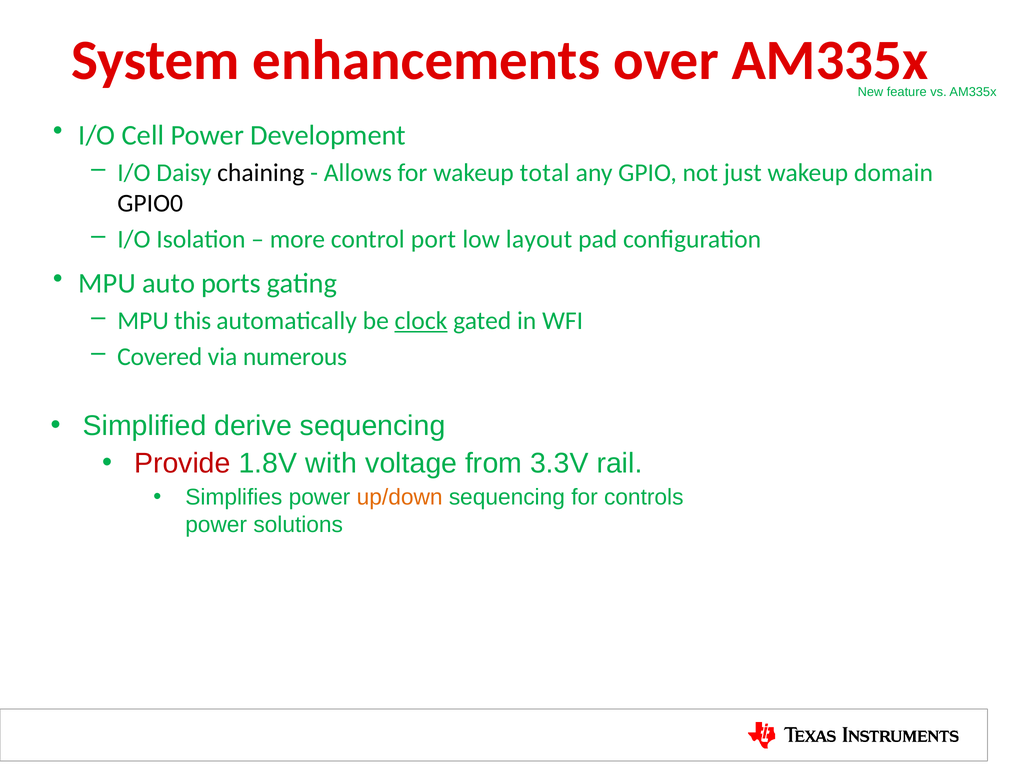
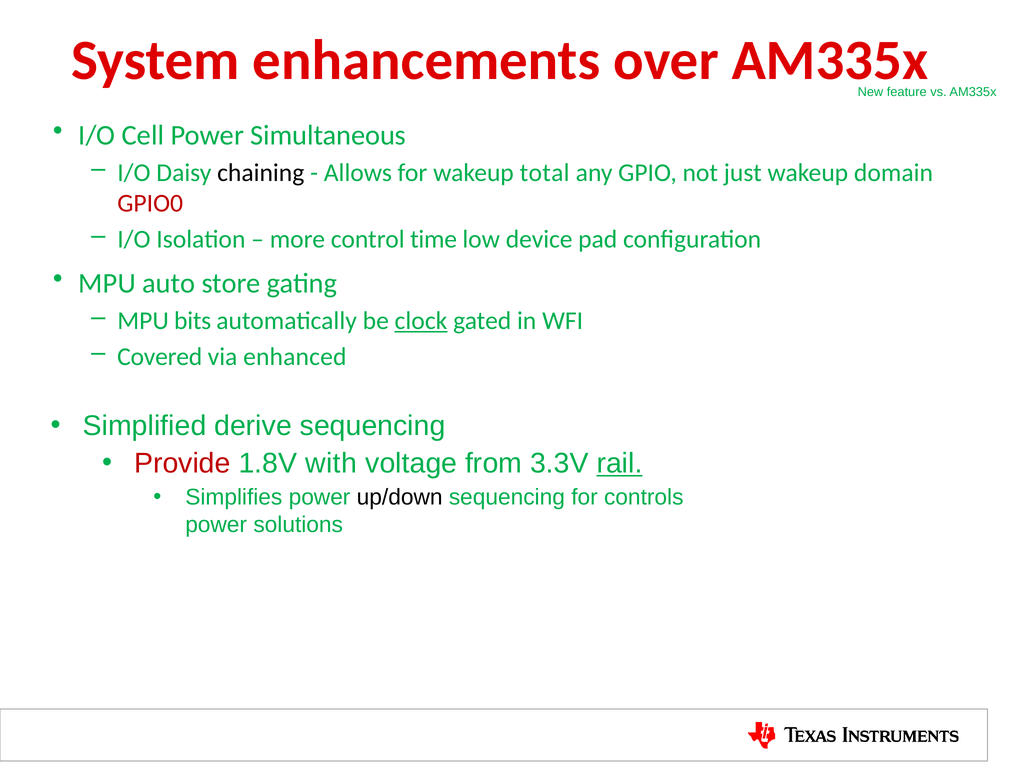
Development: Development -> Simultaneous
GPIO0 colour: black -> red
port: port -> time
layout: layout -> device
ports: ports -> store
this: this -> bits
numerous: numerous -> enhanced
rail underline: none -> present
up/down colour: orange -> black
